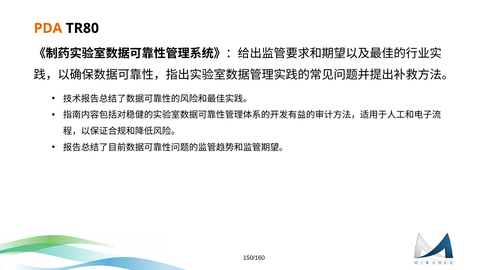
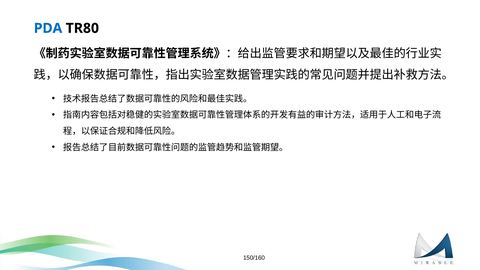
PDA colour: orange -> blue
